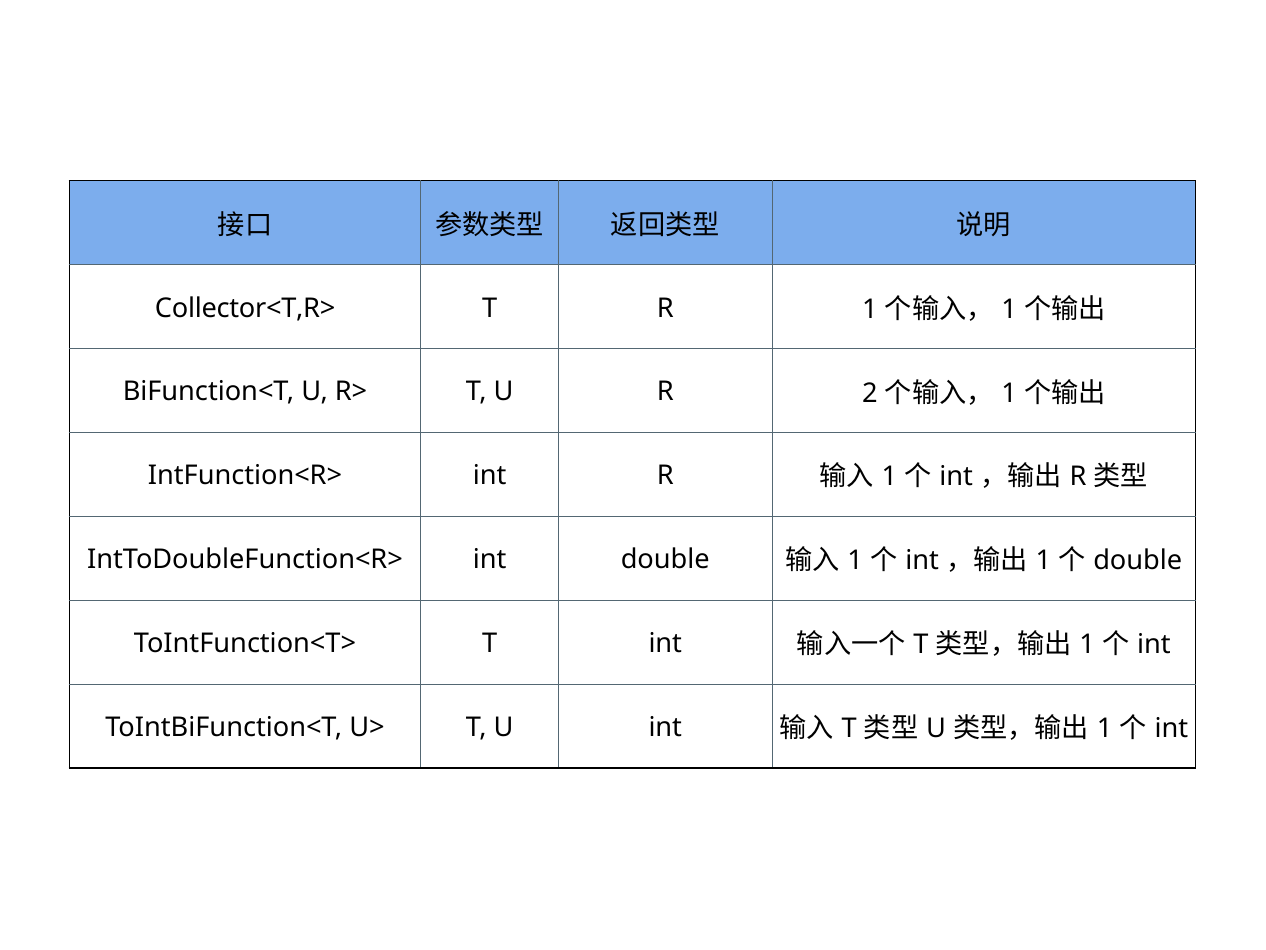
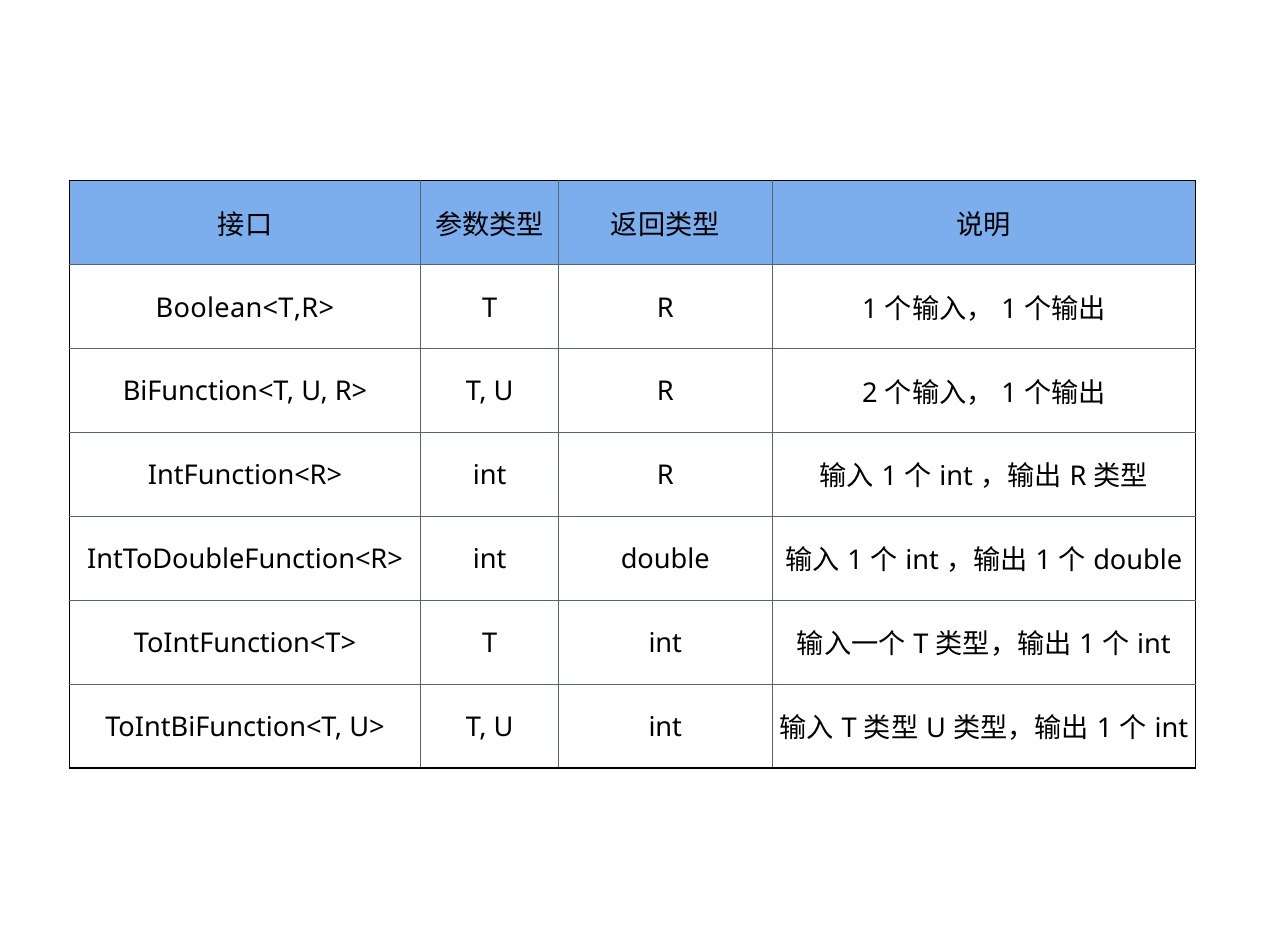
Collector<T,R>: Collector<T,R> -> Boolean<T,R>
